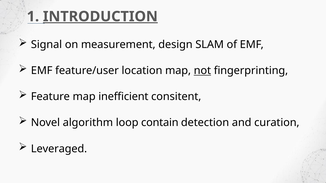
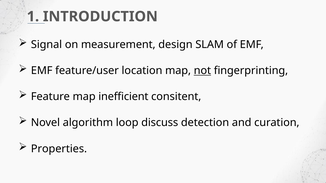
INTRODUCTION underline: present -> none
contain: contain -> discuss
Leveraged: Leveraged -> Properties
